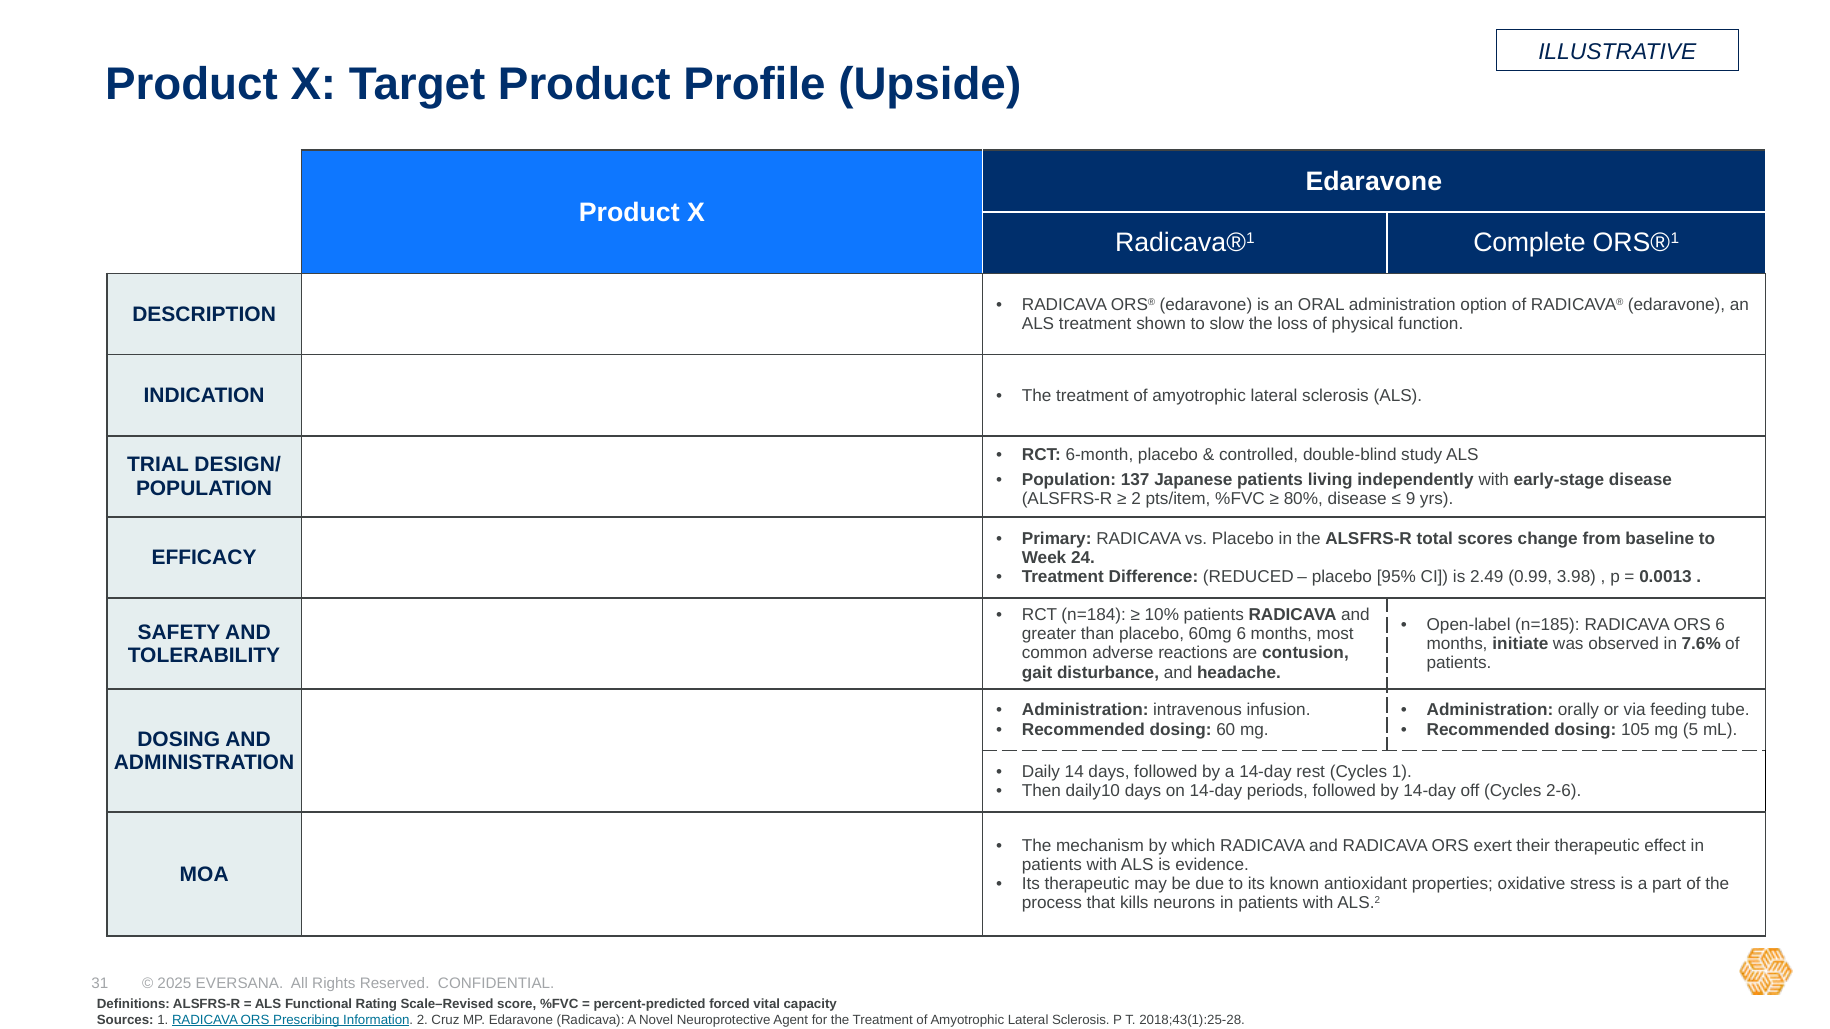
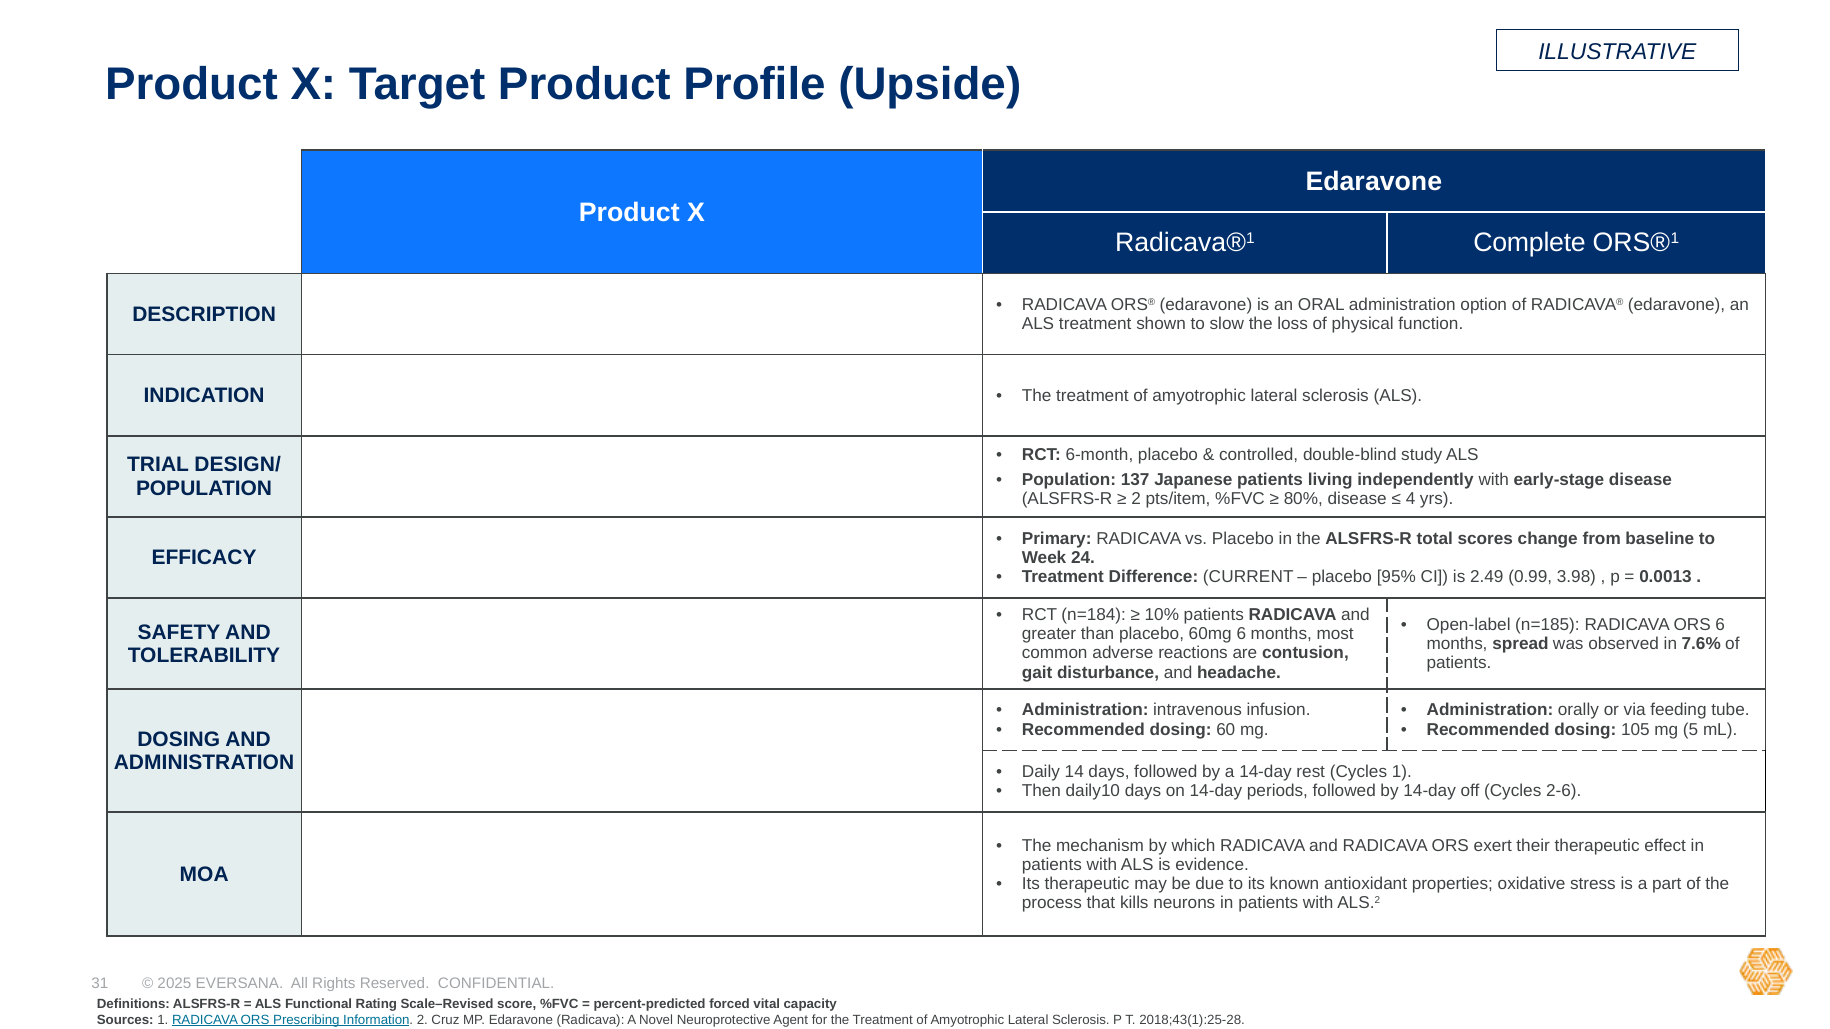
9: 9 -> 4
REDUCED: REDUCED -> CURRENT
initiate: initiate -> spread
